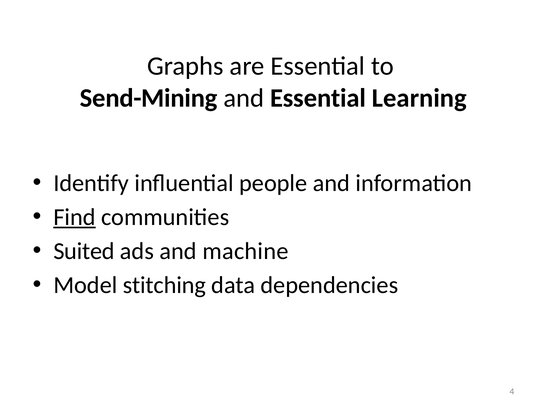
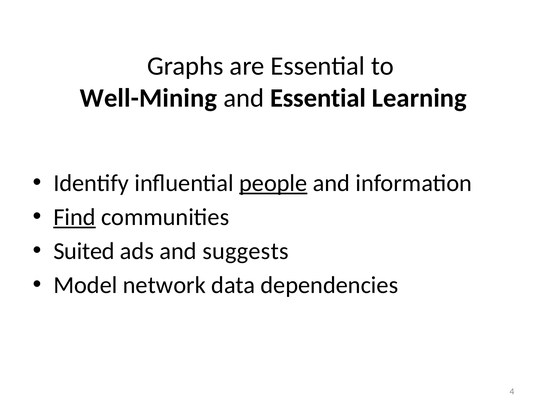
Send-Mining: Send-Mining -> Well-Mining
people underline: none -> present
machine: machine -> suggests
stitching: stitching -> network
